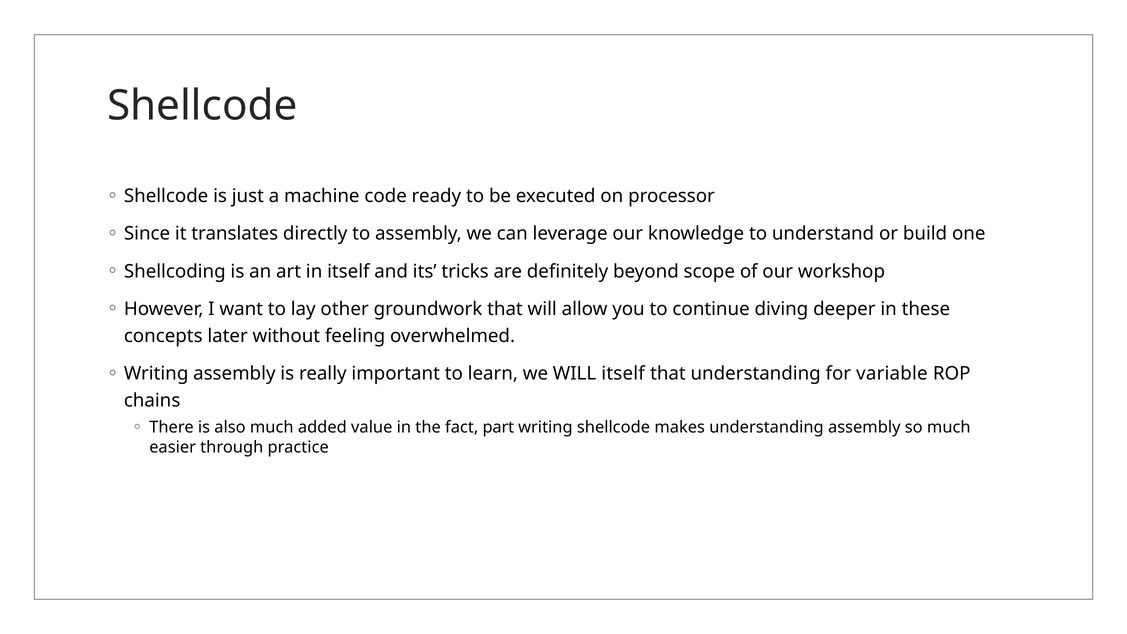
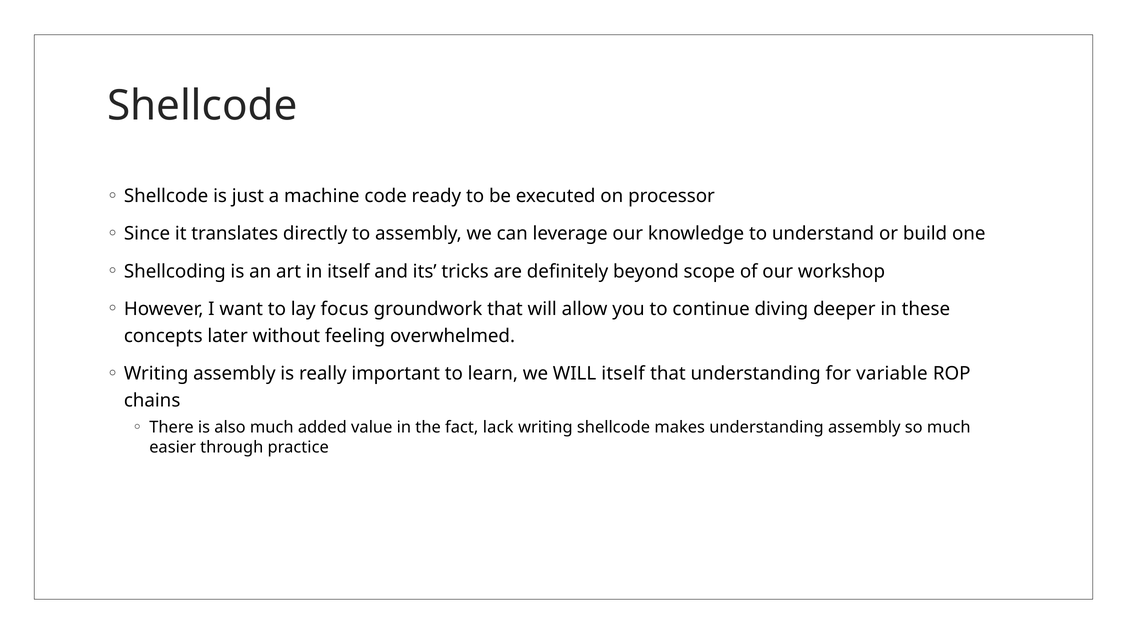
other: other -> focus
part: part -> lack
